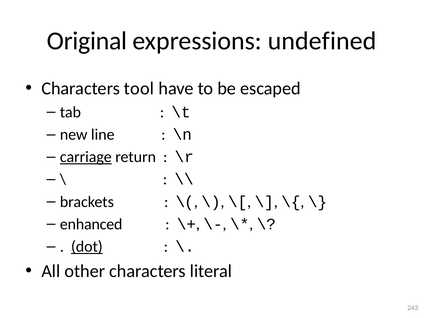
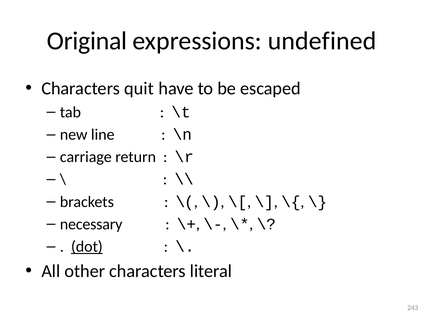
tool: tool -> quit
carriage underline: present -> none
enhanced: enhanced -> necessary
